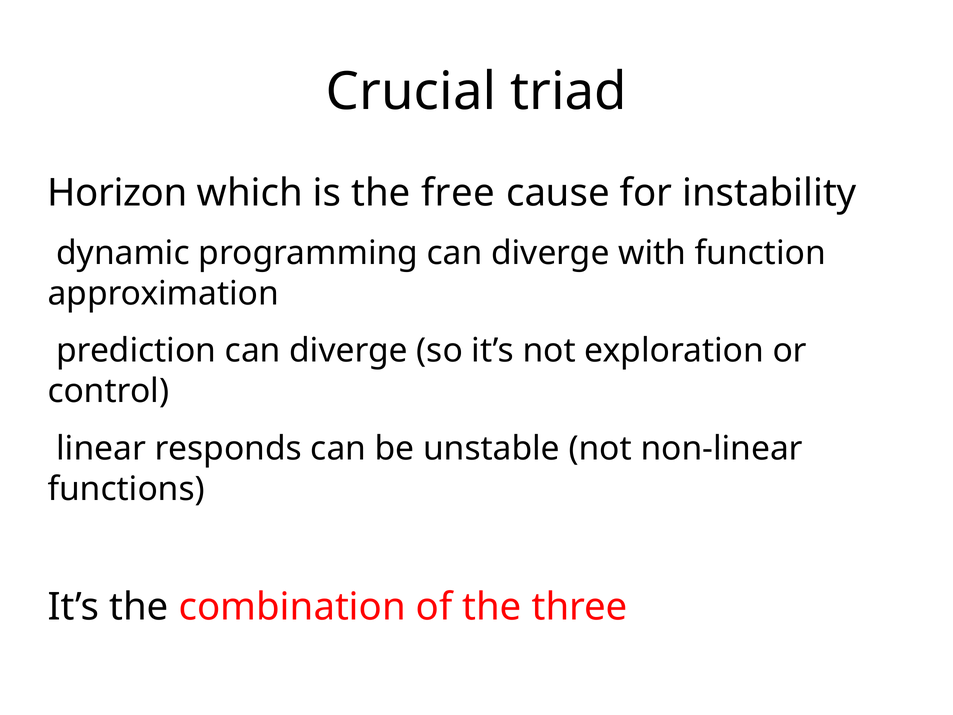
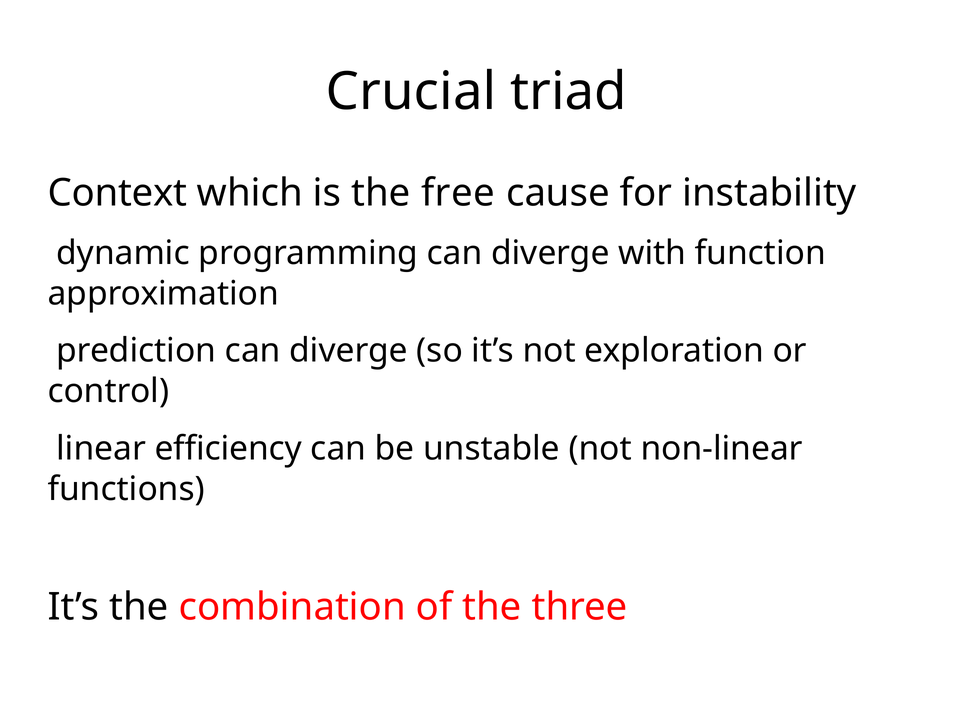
Horizon: Horizon -> Context
responds: responds -> efficiency
